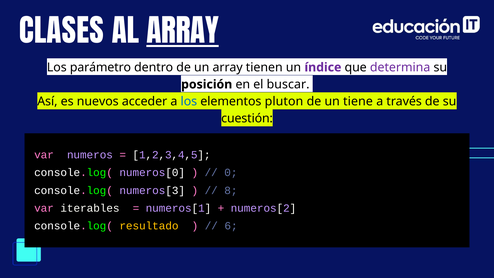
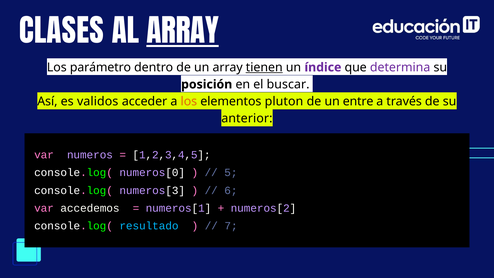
tienen underline: none -> present
nuevos: nuevos -> validos
los at (189, 101) colour: blue -> orange
tiene: tiene -> entre
cuestión: cuestión -> anterior
0: 0 -> 5
8: 8 -> 6
iterables: iterables -> accedemos
resultado colour: yellow -> light blue
6: 6 -> 7
